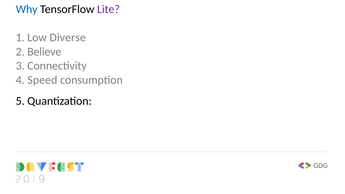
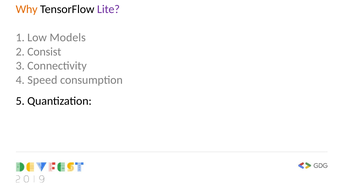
Why colour: blue -> orange
Diverse: Diverse -> Models
Believe: Believe -> Consist
